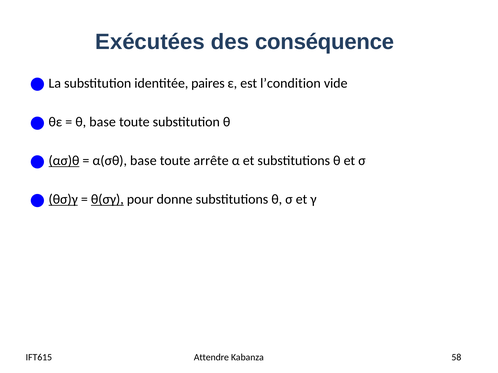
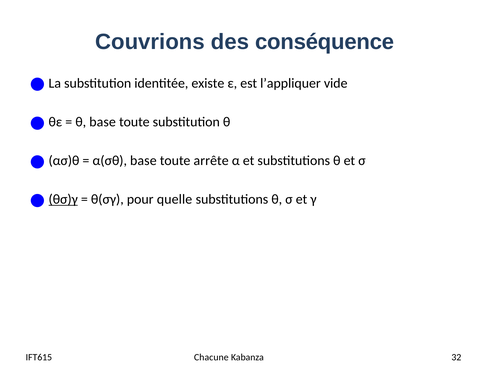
Exécutées: Exécutées -> Couvrions
paires: paires -> existe
l’condition: l’condition -> l’appliquer
ασ)θ underline: present -> none
θ(σγ underline: present -> none
donne: donne -> quelle
Attendre: Attendre -> Chacune
58: 58 -> 32
